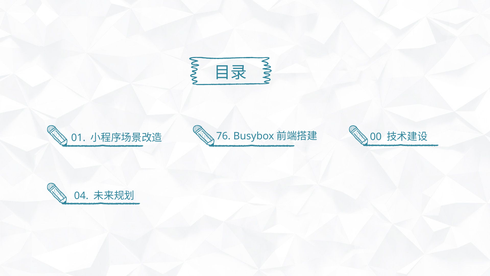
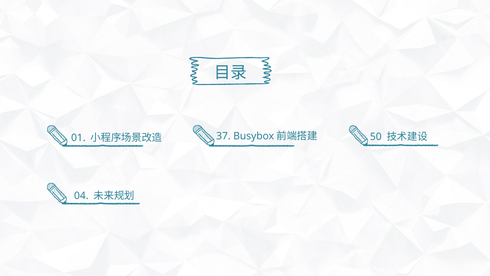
76: 76 -> 37
00: 00 -> 50
